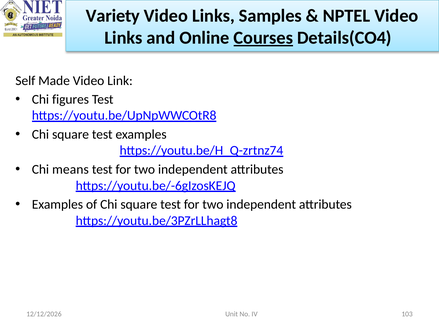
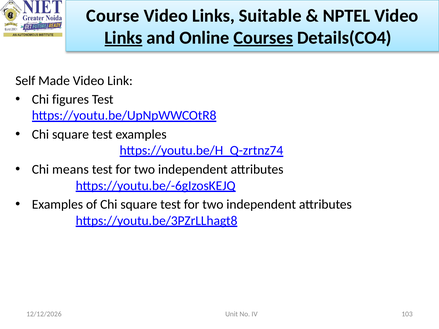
Variety: Variety -> Course
Samples: Samples -> Suitable
Links at (124, 38) underline: none -> present
